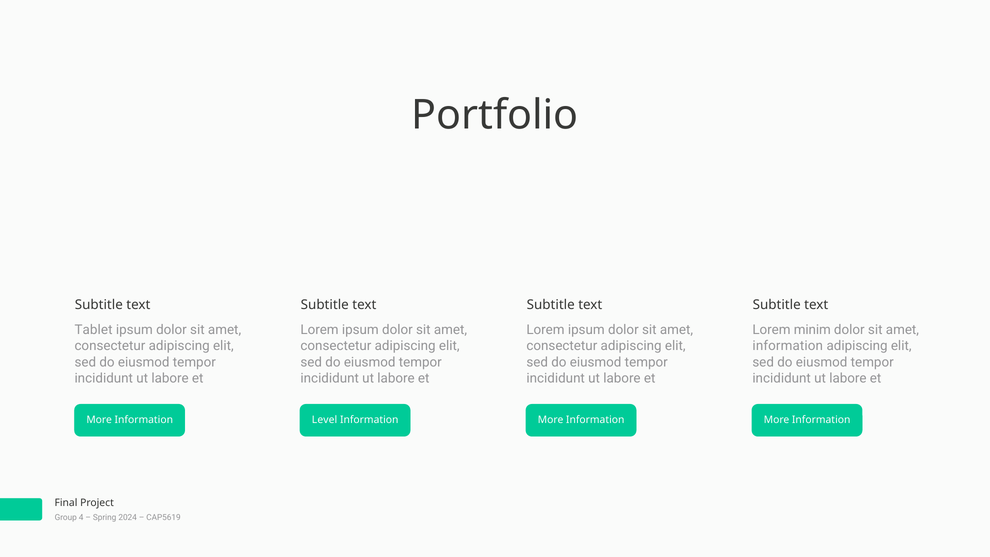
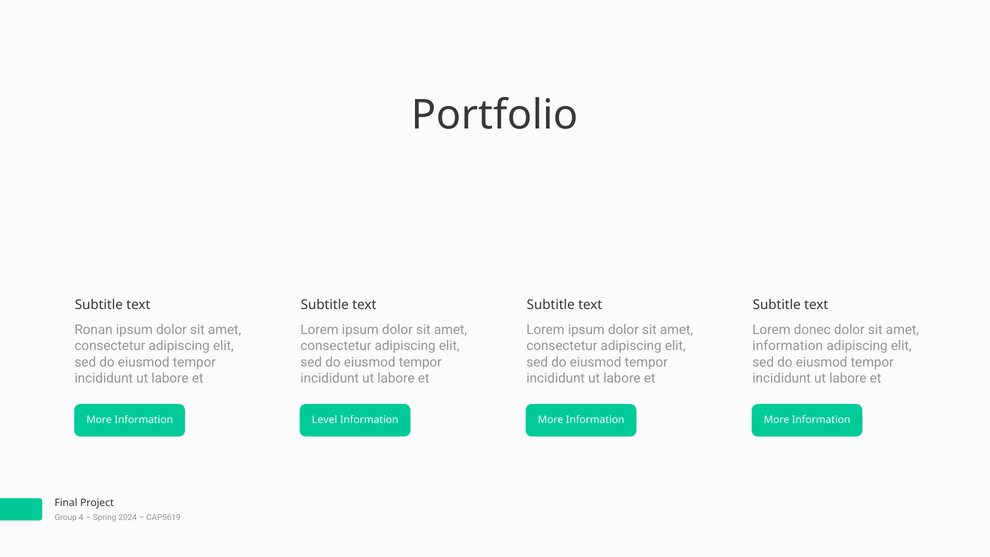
Tablet: Tablet -> Ronan
minim: minim -> donec
